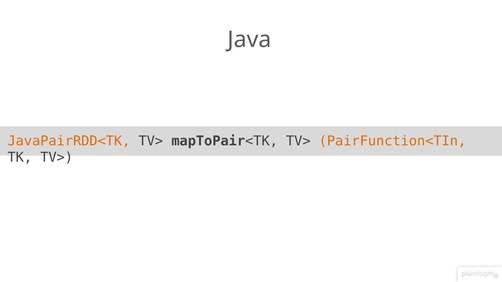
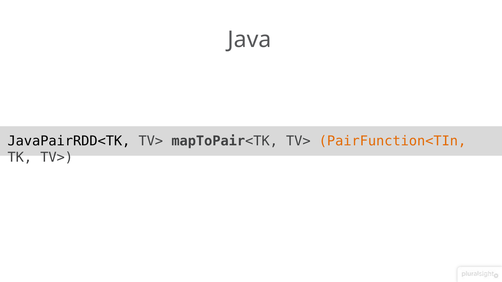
JavaPairRDD<TK colour: orange -> black
